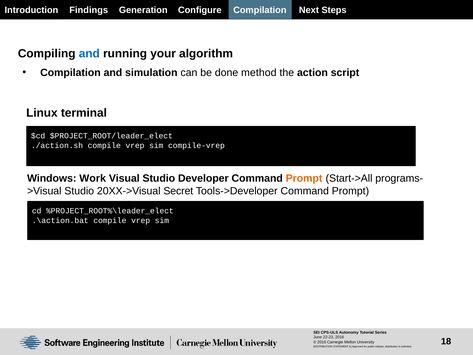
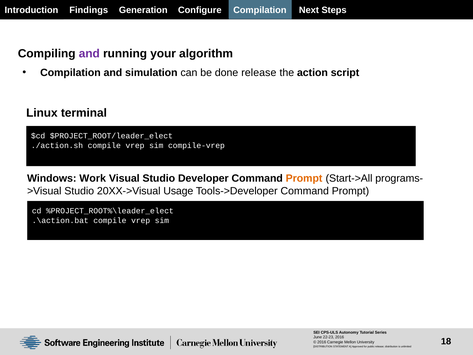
and at (89, 54) colour: blue -> purple
done method: method -> release
Secret: Secret -> Usage
